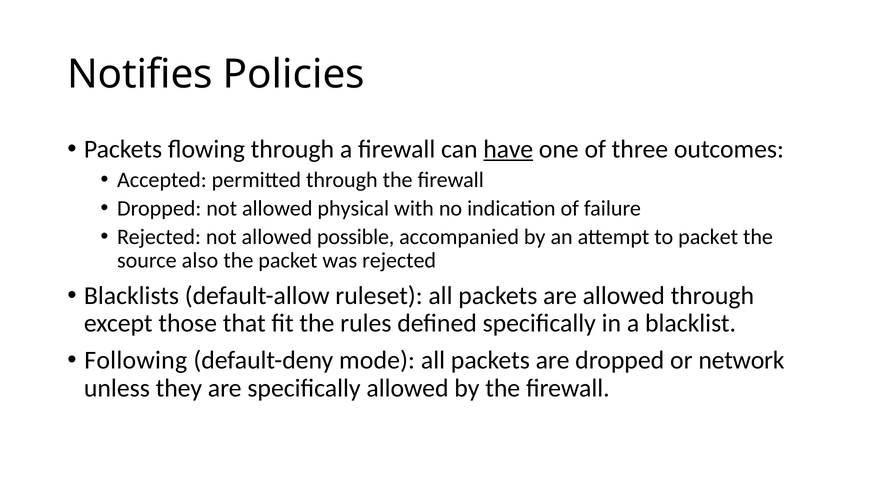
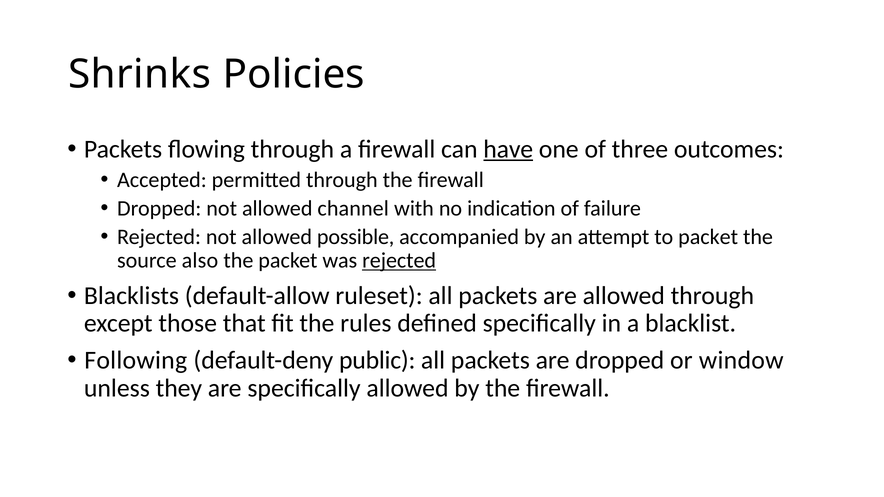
Notifies: Notifies -> Shrinks
physical: physical -> channel
rejected at (399, 261) underline: none -> present
mode: mode -> public
network: network -> window
